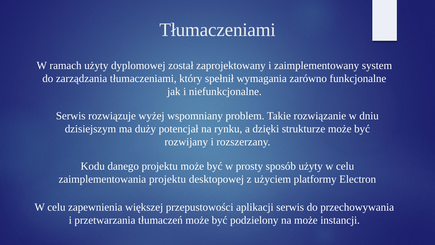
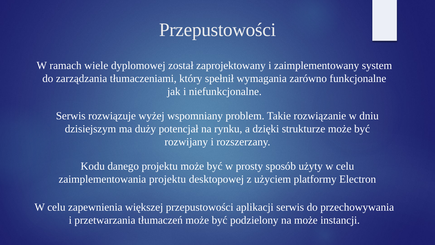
Tłumaczeniami at (218, 30): Tłumaczeniami -> Przepustowości
ramach użyty: użyty -> wiele
